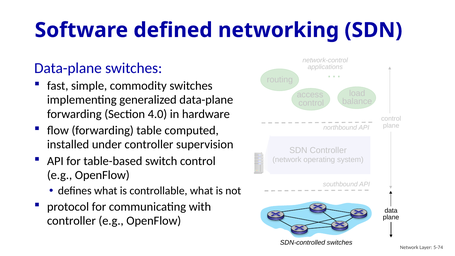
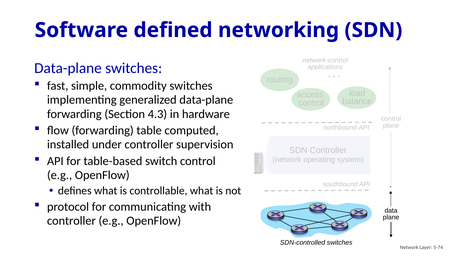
4.0: 4.0 -> 4.3
